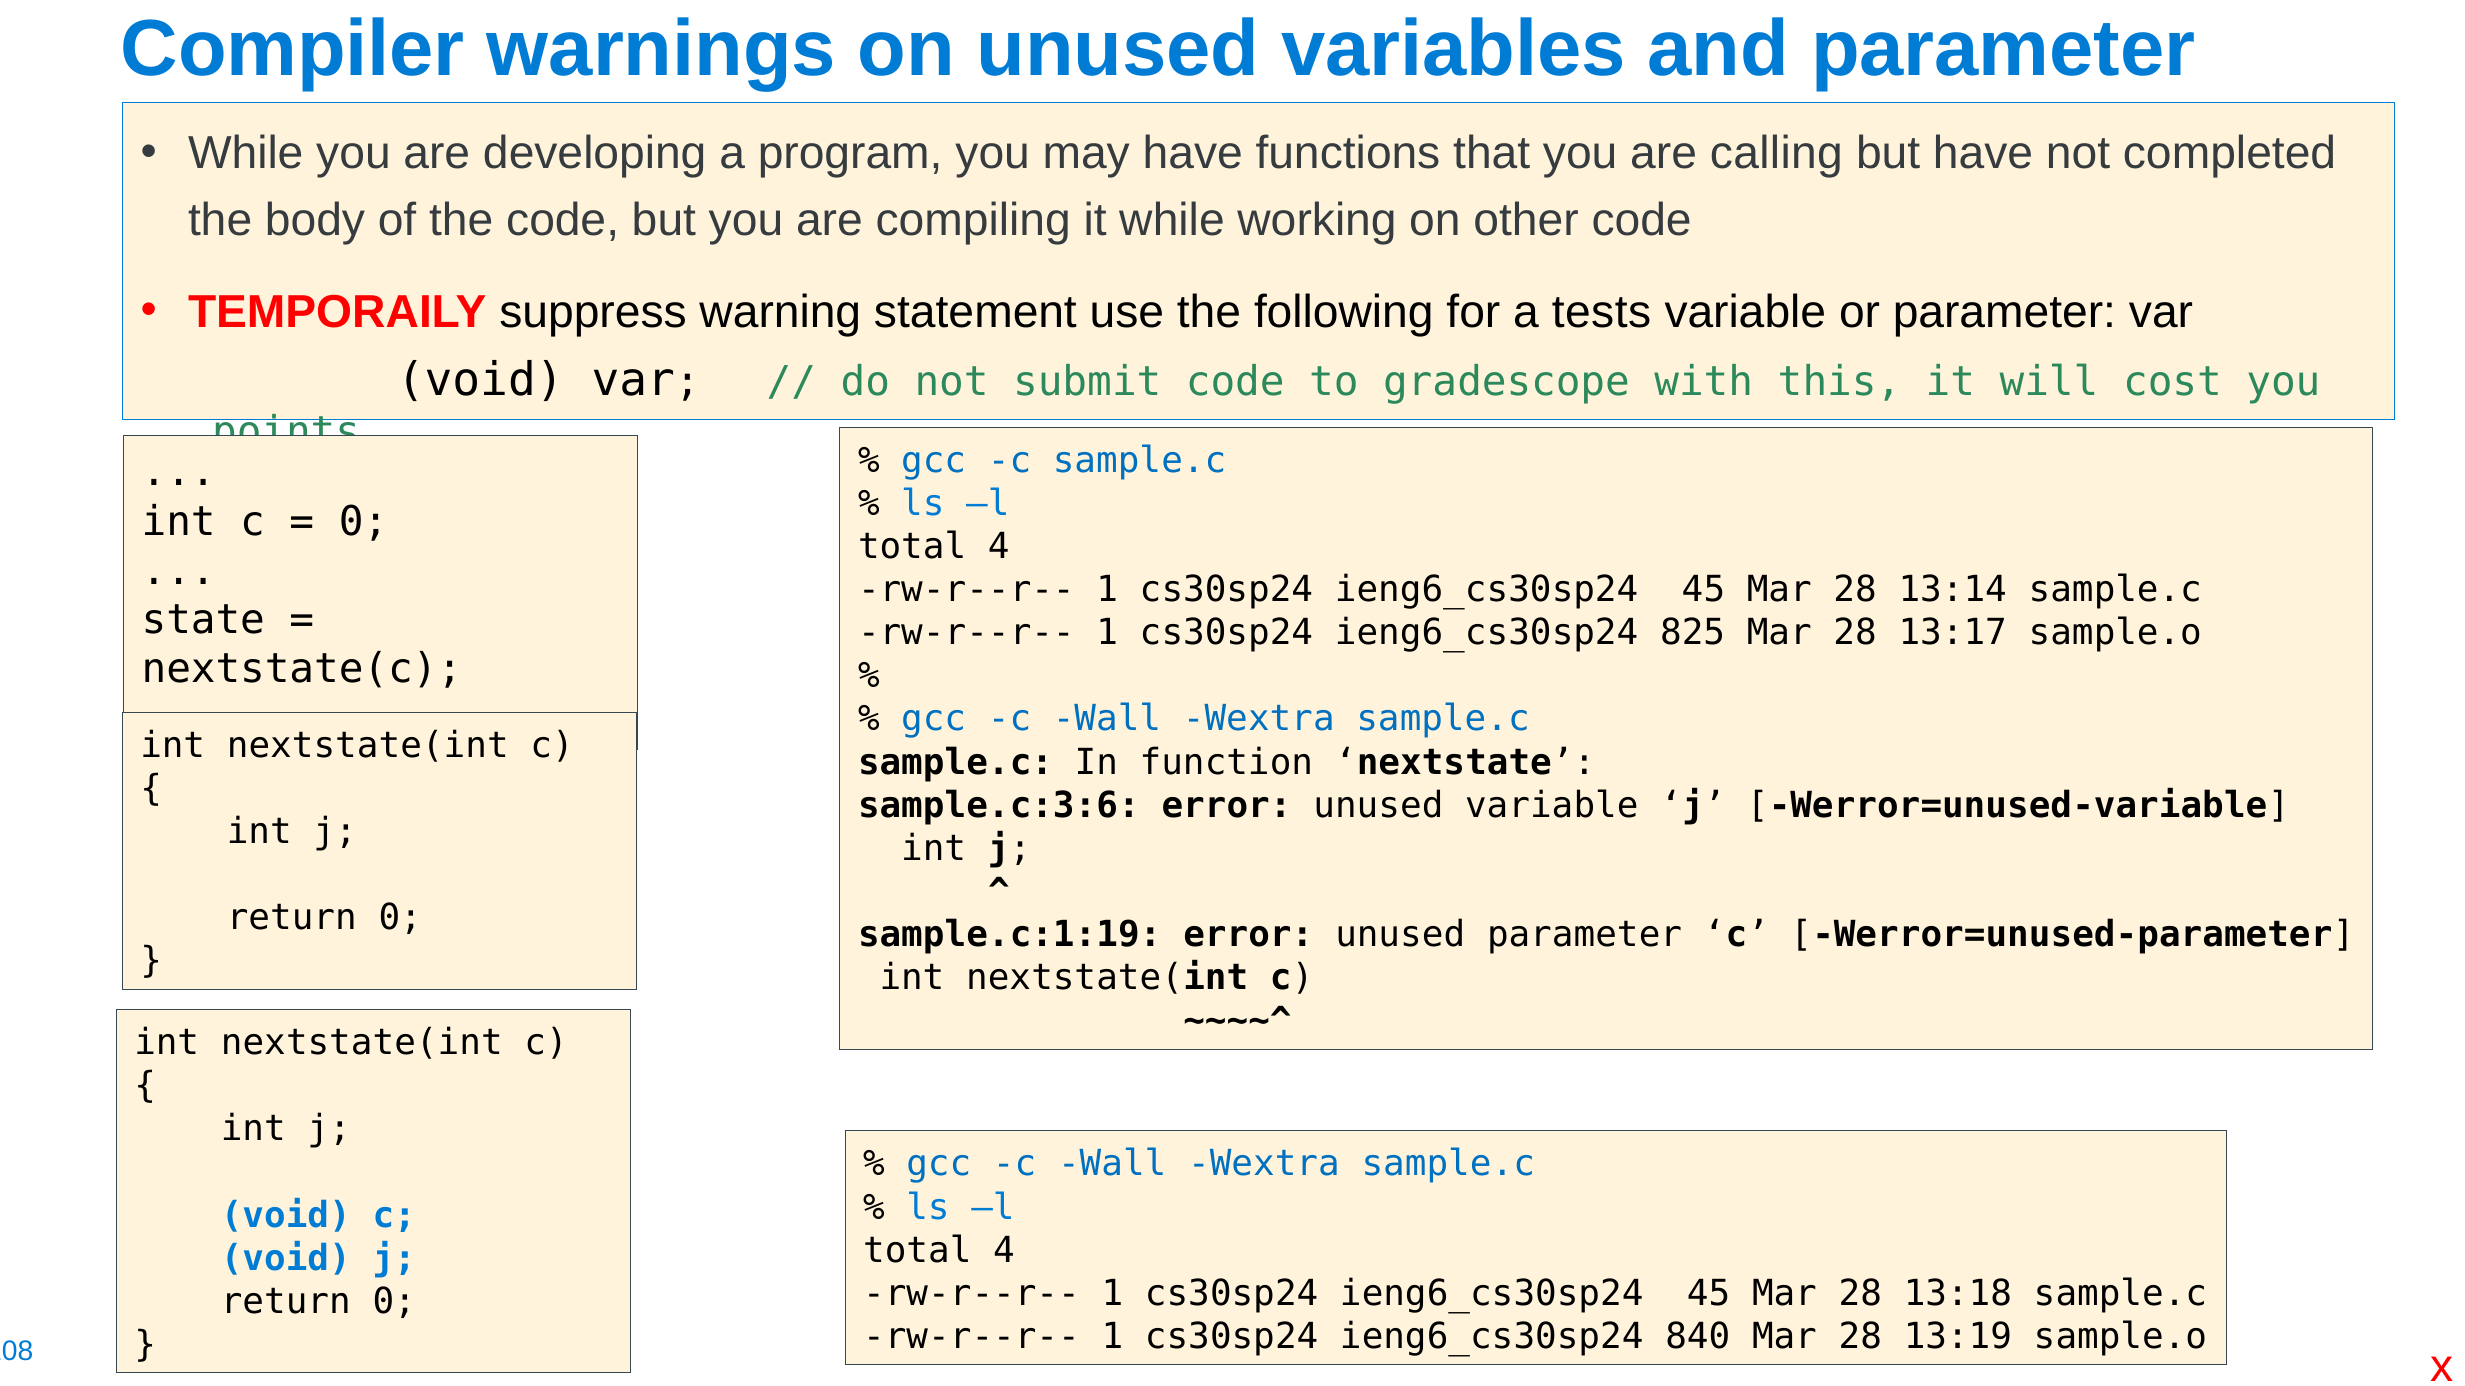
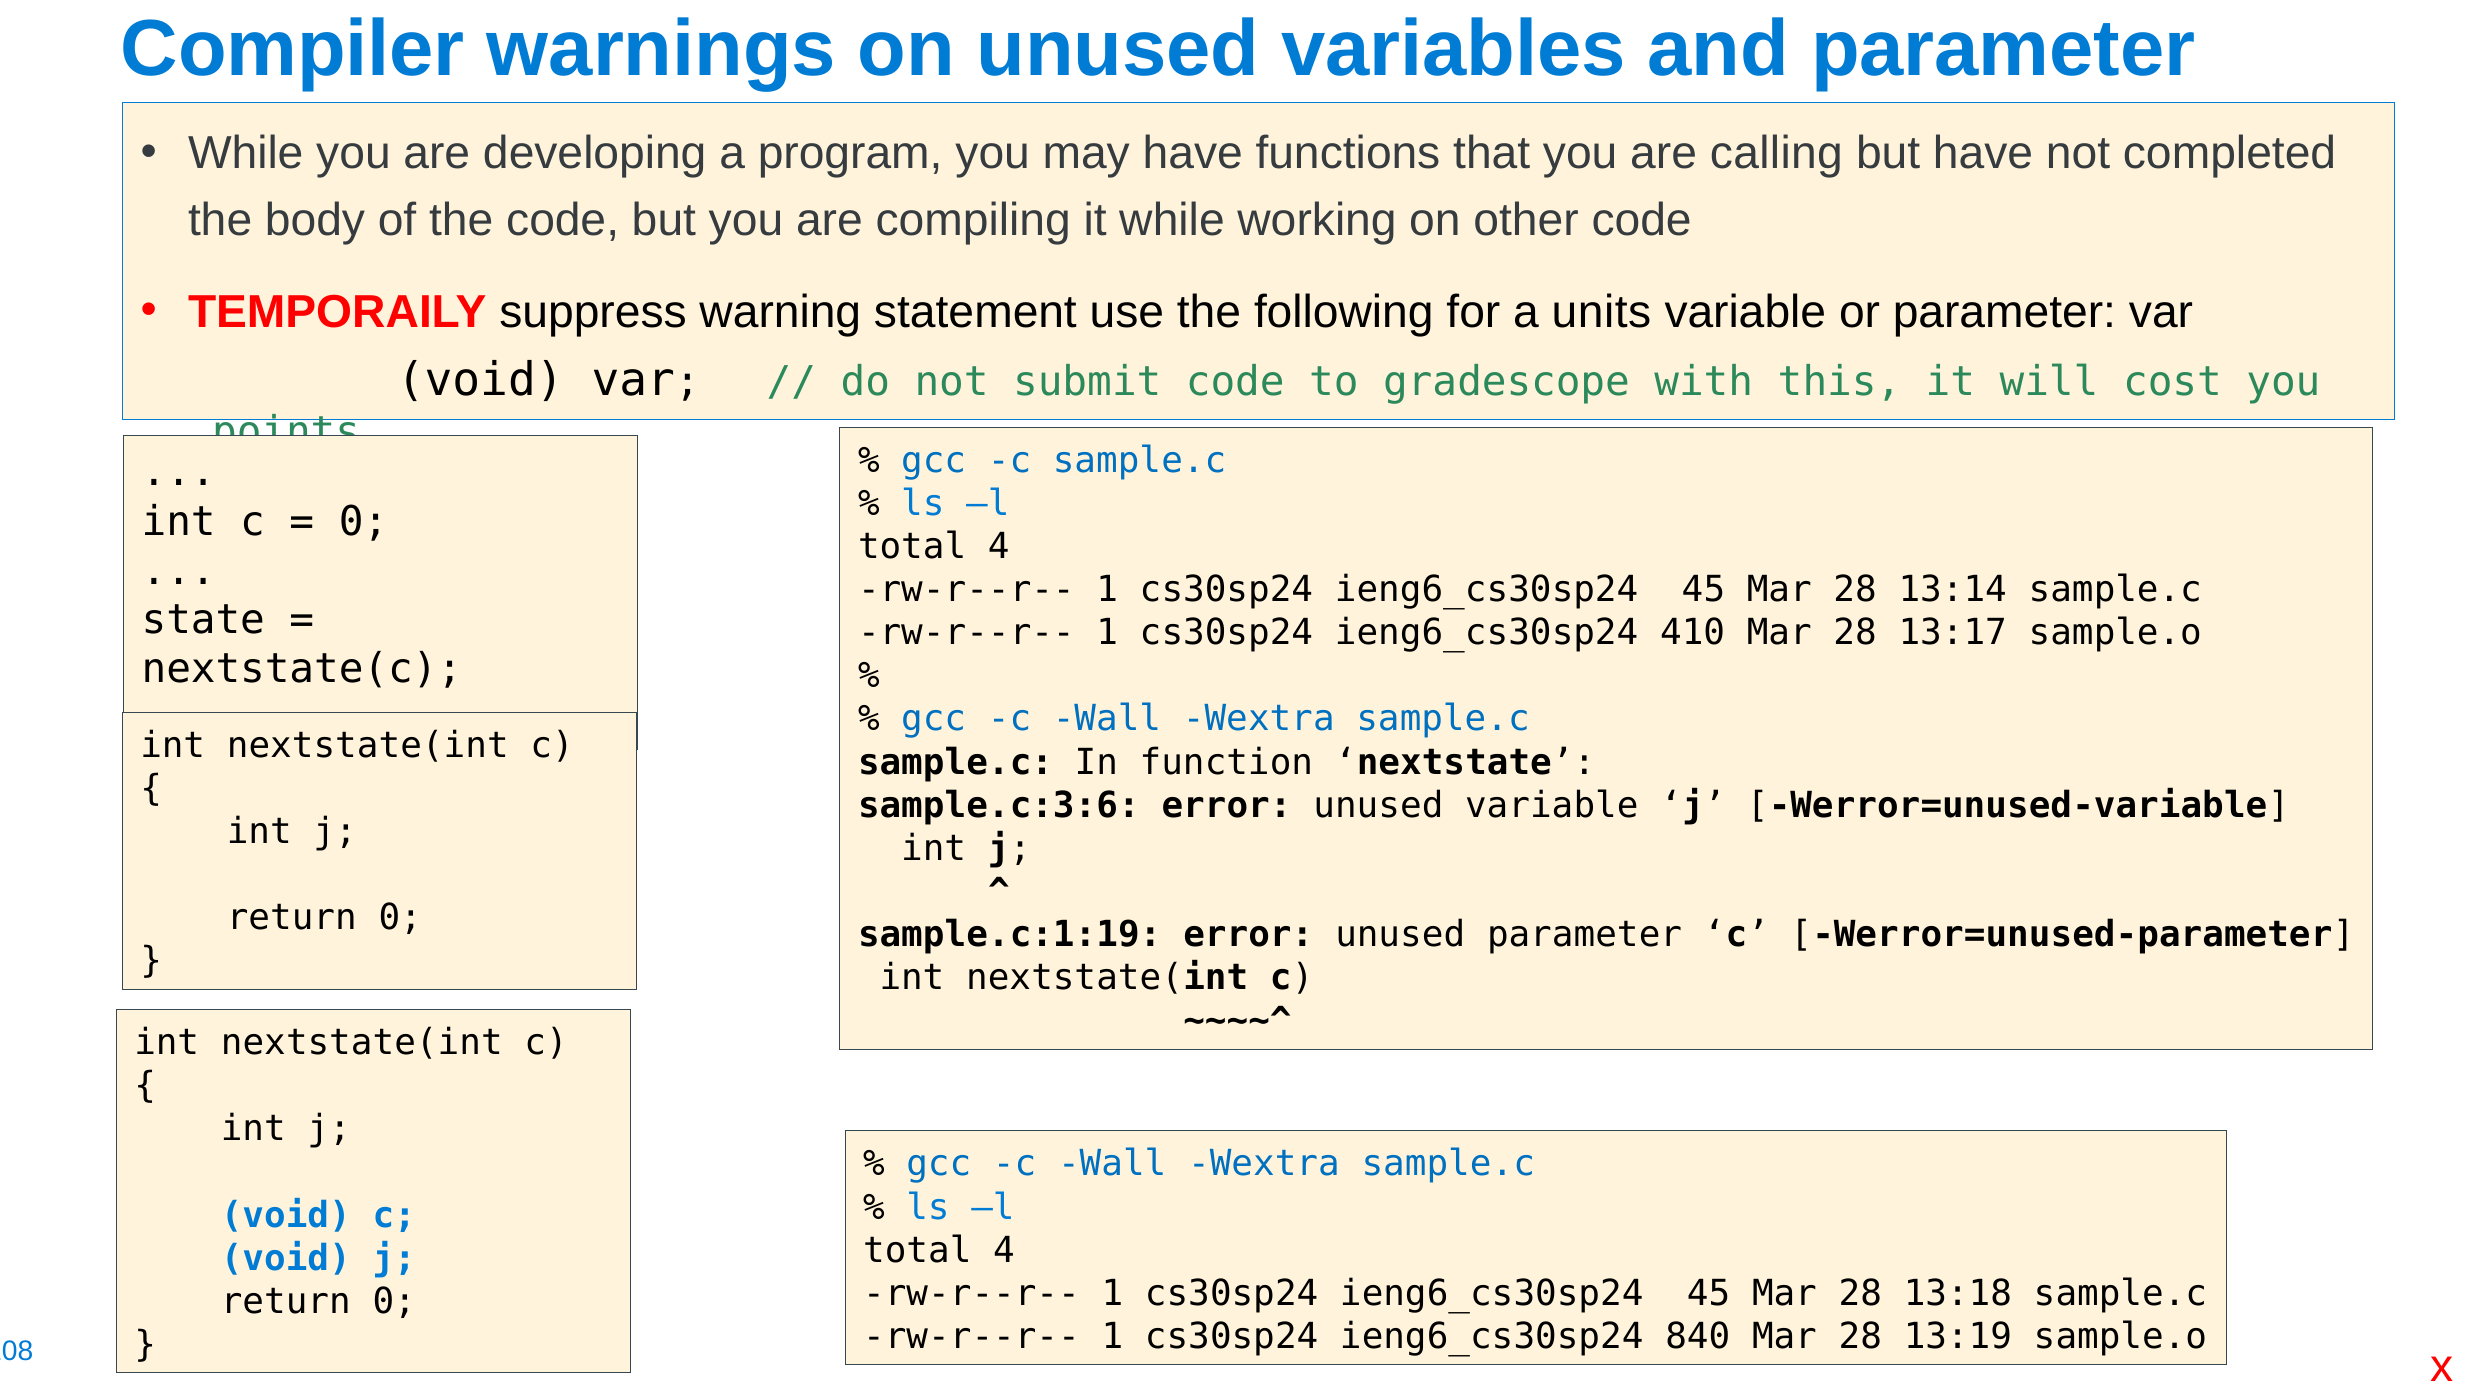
tests: tests -> units
825: 825 -> 410
